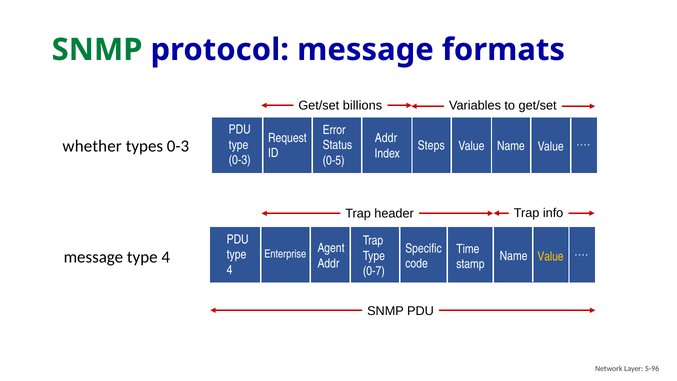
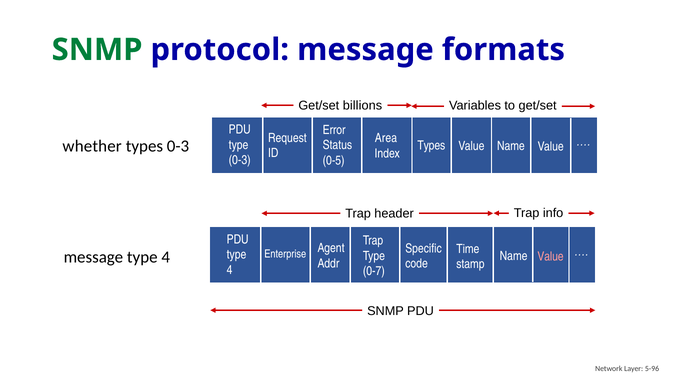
Addr at (386, 138): Addr -> Area
Steps at (431, 146): Steps -> Types
Value at (551, 256) colour: yellow -> pink
